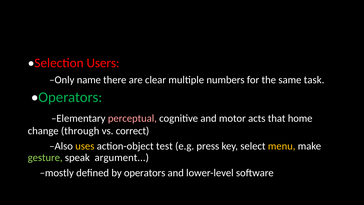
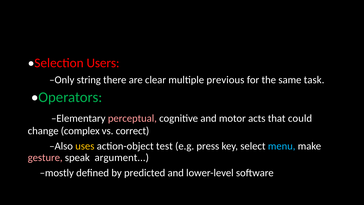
name: name -> string
numbers: numbers -> previous
home: home -> could
through: through -> complex
menu colour: yellow -> light blue
gesture colour: light green -> pink
by operators: operators -> predicted
